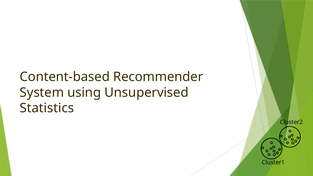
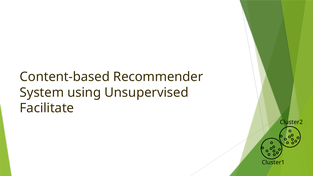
Statistics: Statistics -> Facilitate
